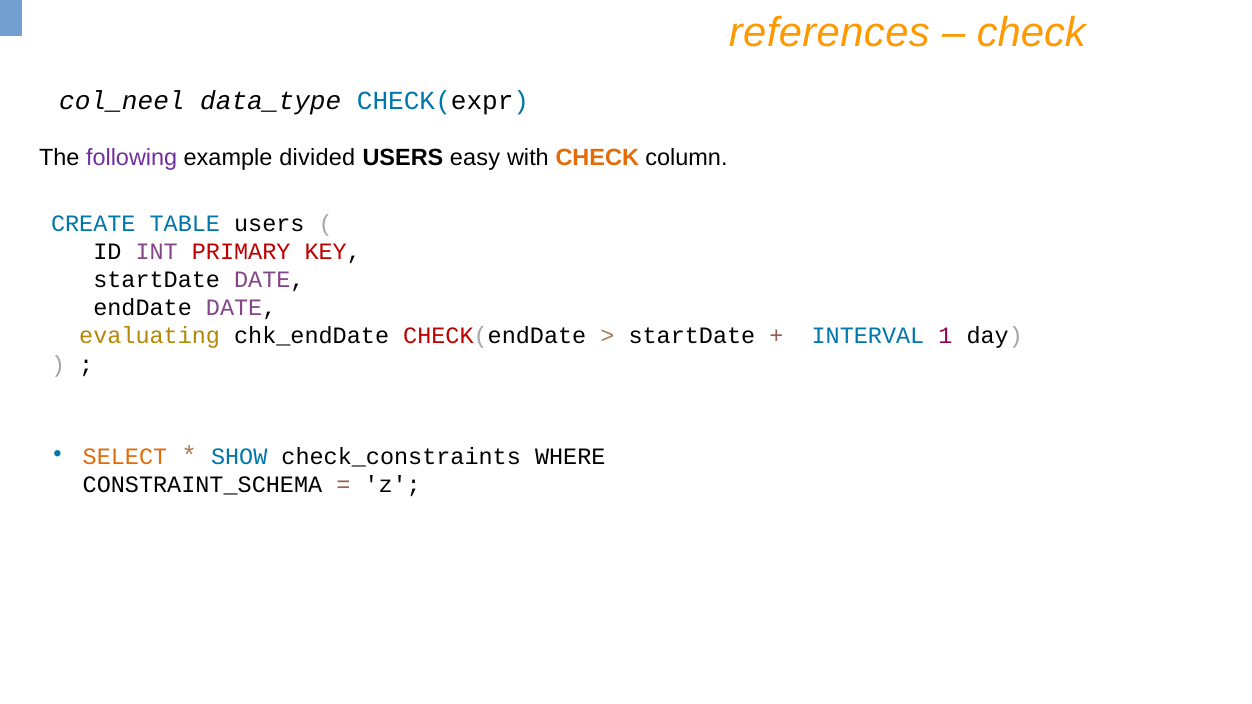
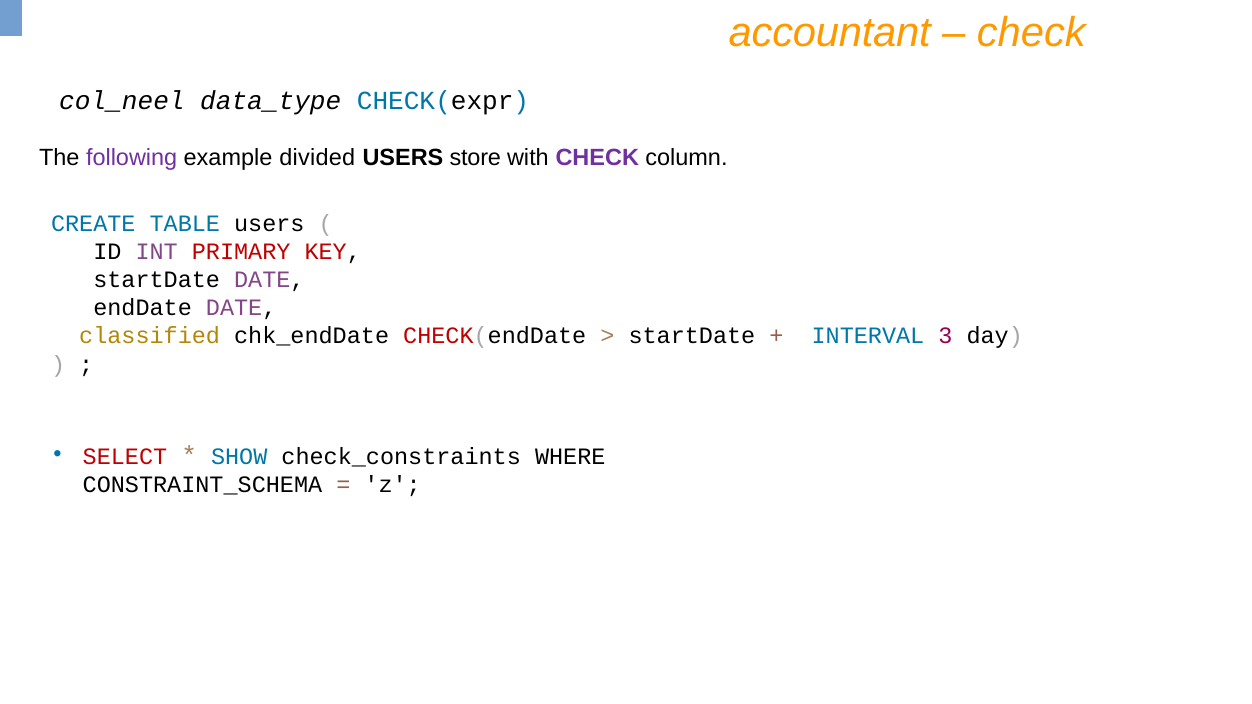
references: references -> accountant
easy: easy -> store
CHECK at (597, 158) colour: orange -> purple
evaluating: evaluating -> classified
1: 1 -> 3
SELECT colour: orange -> red
